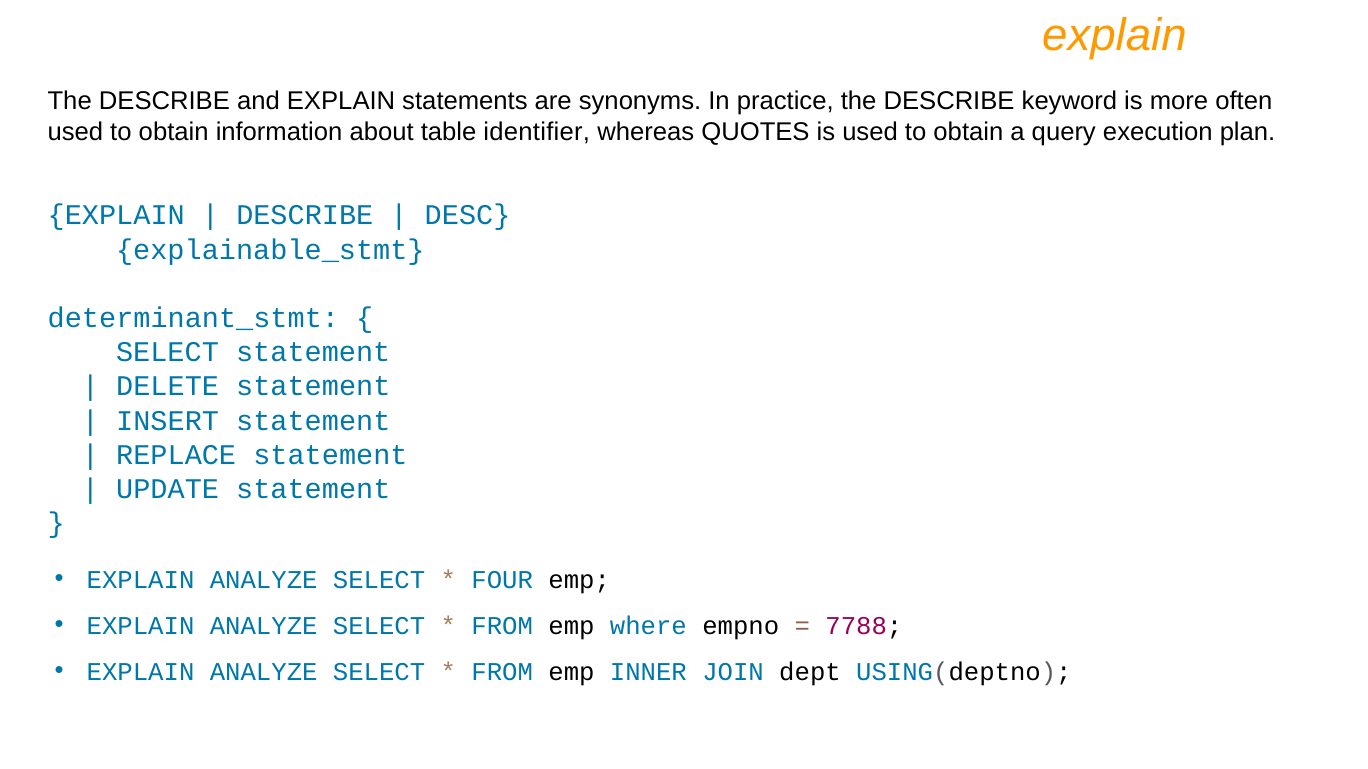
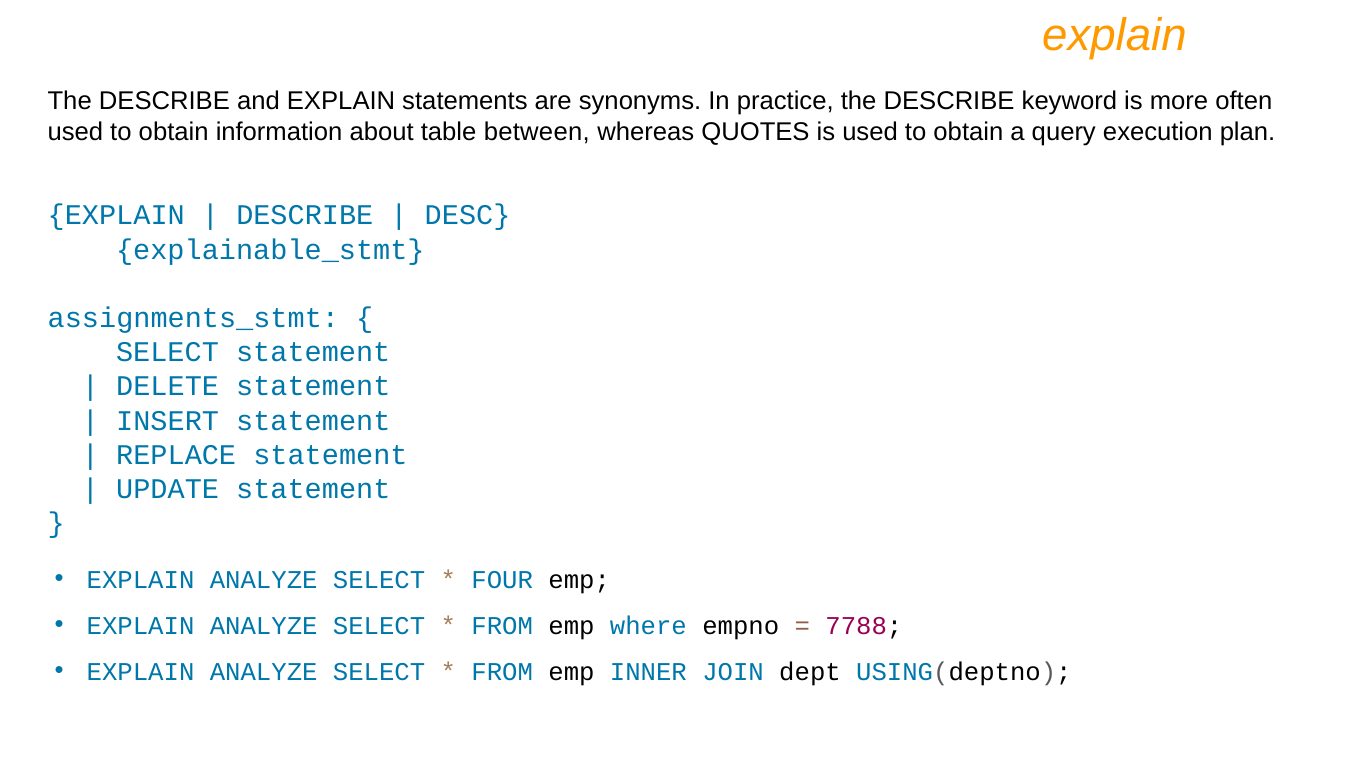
identifier: identifier -> between
determinant_stmt: determinant_stmt -> assignments_stmt
